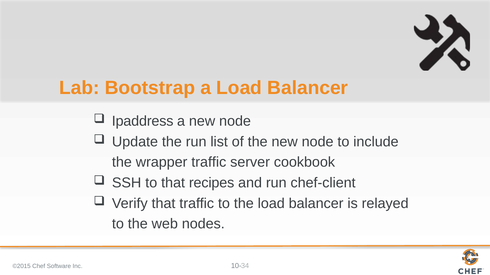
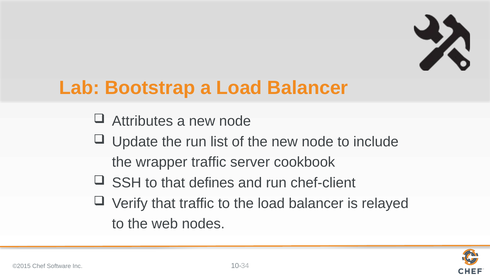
Ipaddress: Ipaddress -> Attributes
recipes: recipes -> defines
